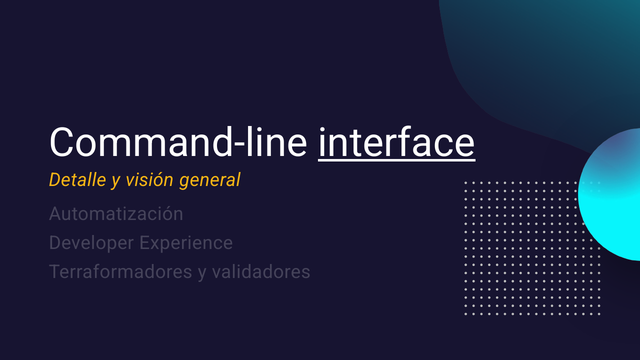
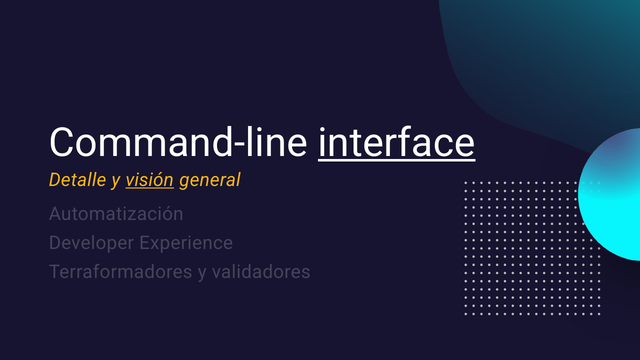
visión underline: none -> present
